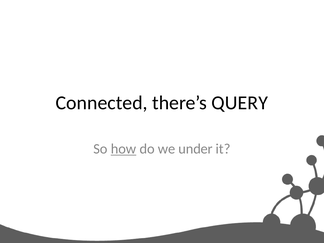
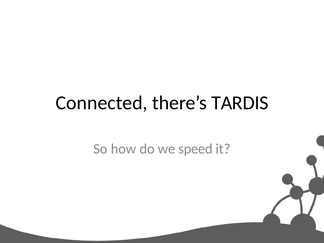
QUERY: QUERY -> TARDIS
how underline: present -> none
under: under -> speed
